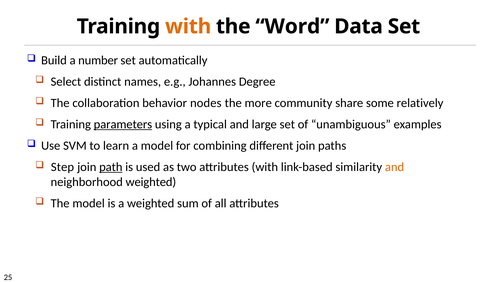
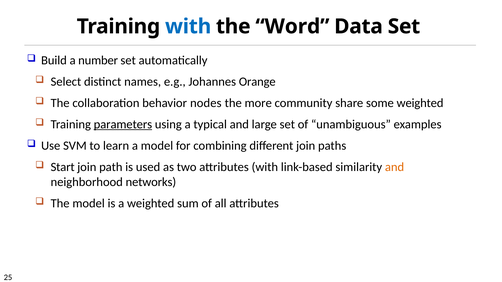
with at (188, 26) colour: orange -> blue
Degree: Degree -> Orange
some relatively: relatively -> weighted
Step: Step -> Start
path underline: present -> none
neighborhood weighted: weighted -> networks
